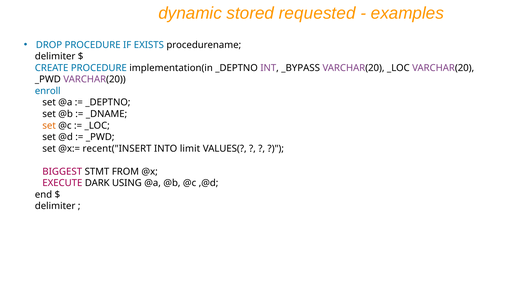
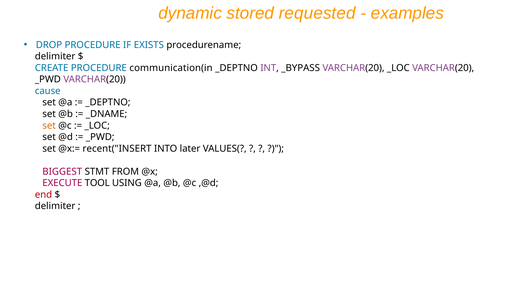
implementation(in: implementation(in -> communication(in
enroll: enroll -> cause
limit: limit -> later
DARK: DARK -> TOOL
end colour: black -> red
